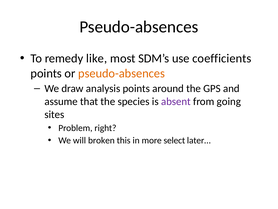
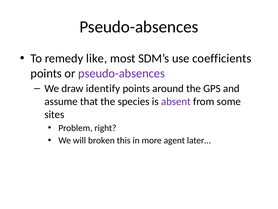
pseudo-absences at (122, 73) colour: orange -> purple
analysis: analysis -> identify
going: going -> some
select: select -> agent
